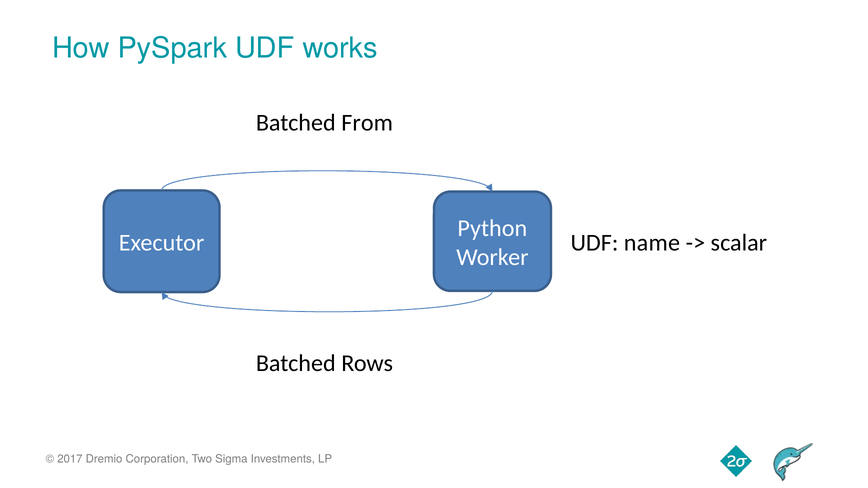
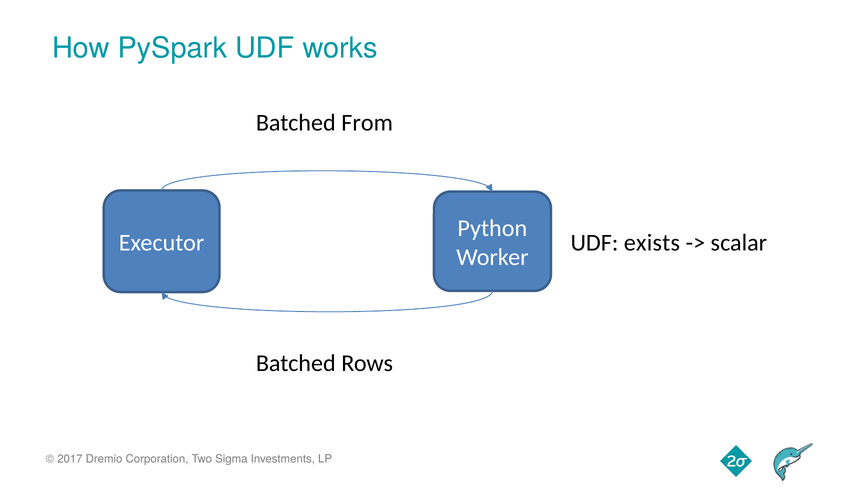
name: name -> exists
